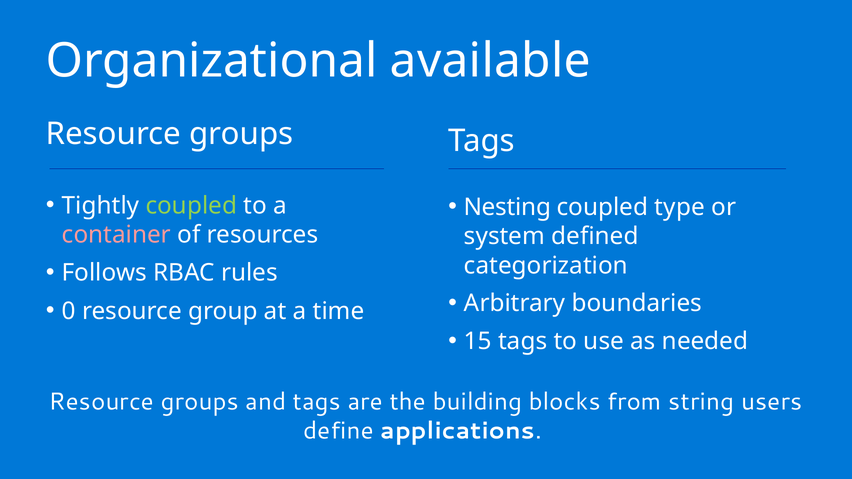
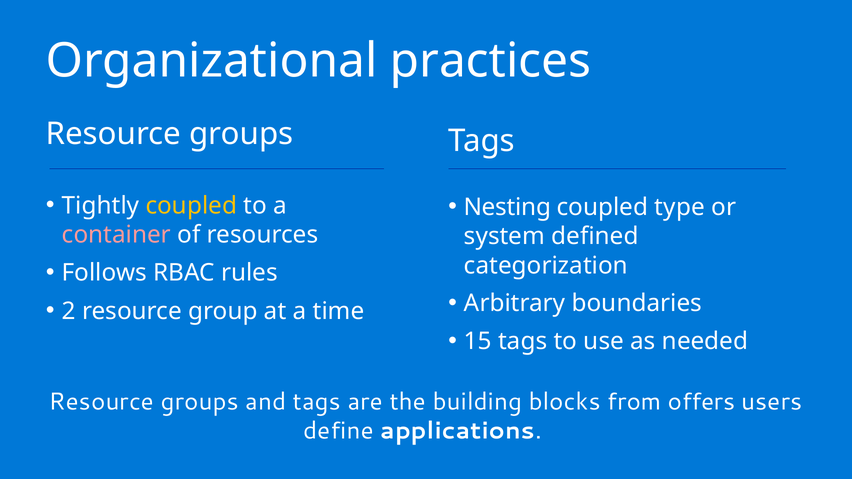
available: available -> practices
coupled at (191, 206) colour: light green -> yellow
0: 0 -> 2
string: string -> offers
